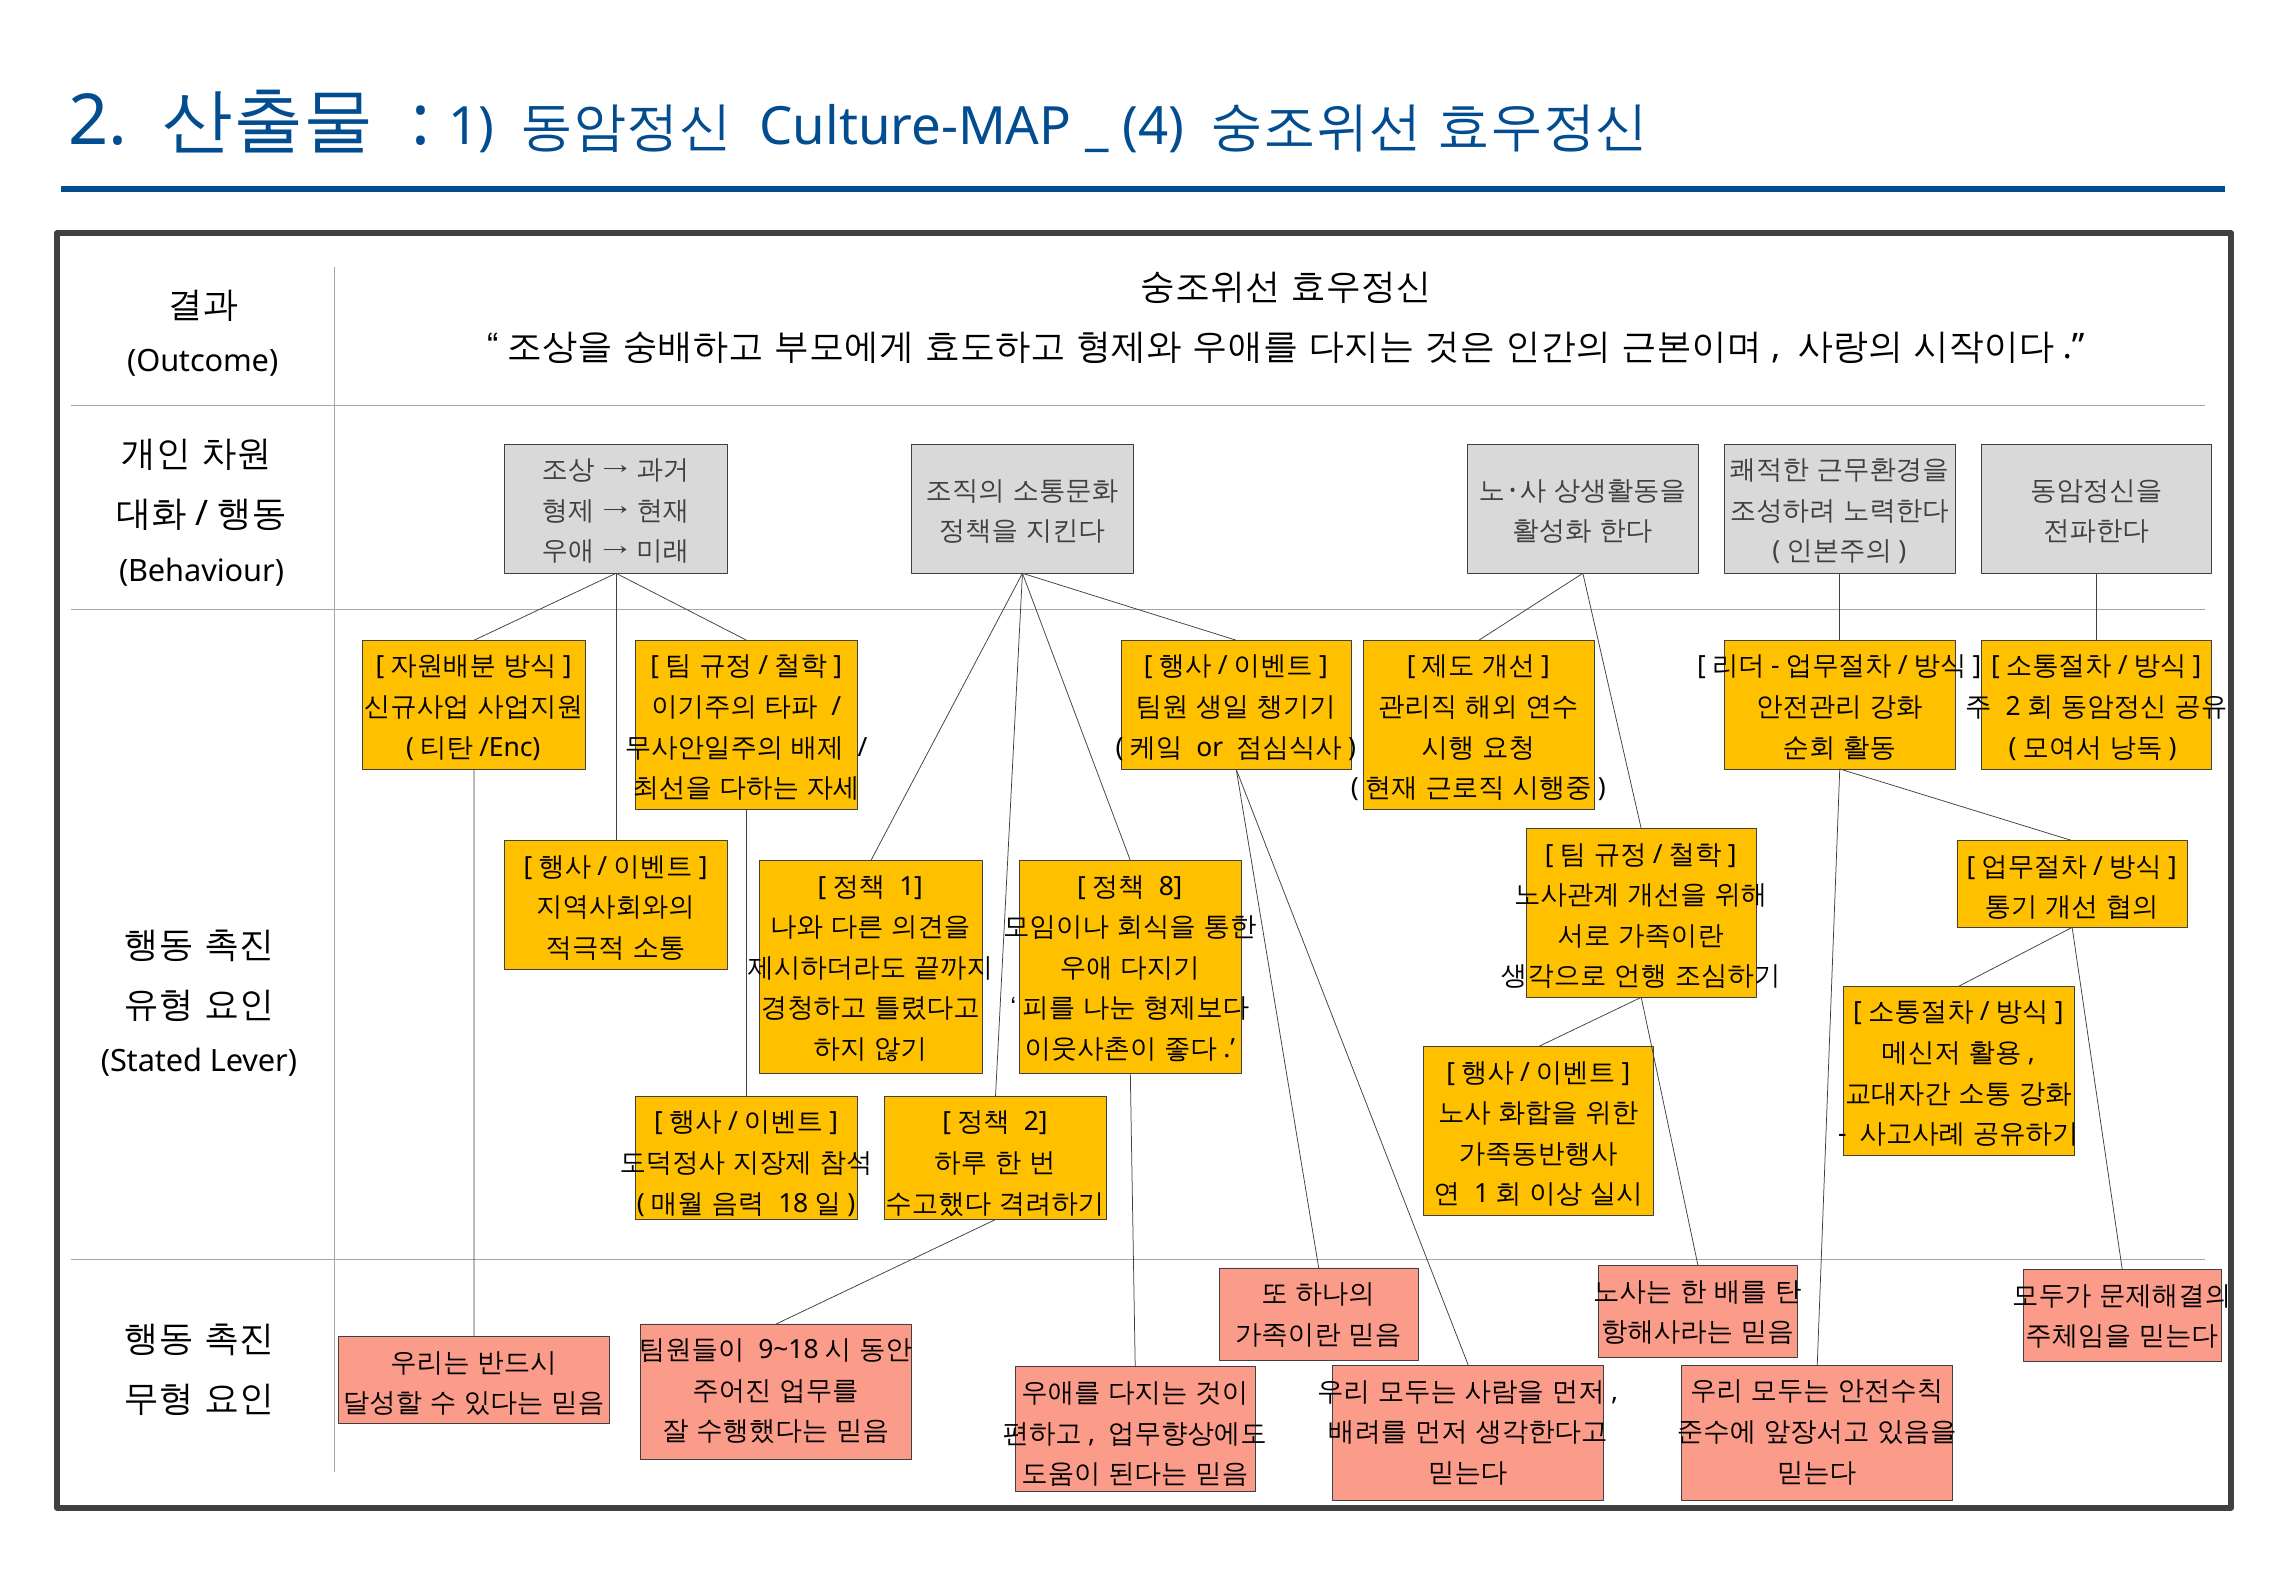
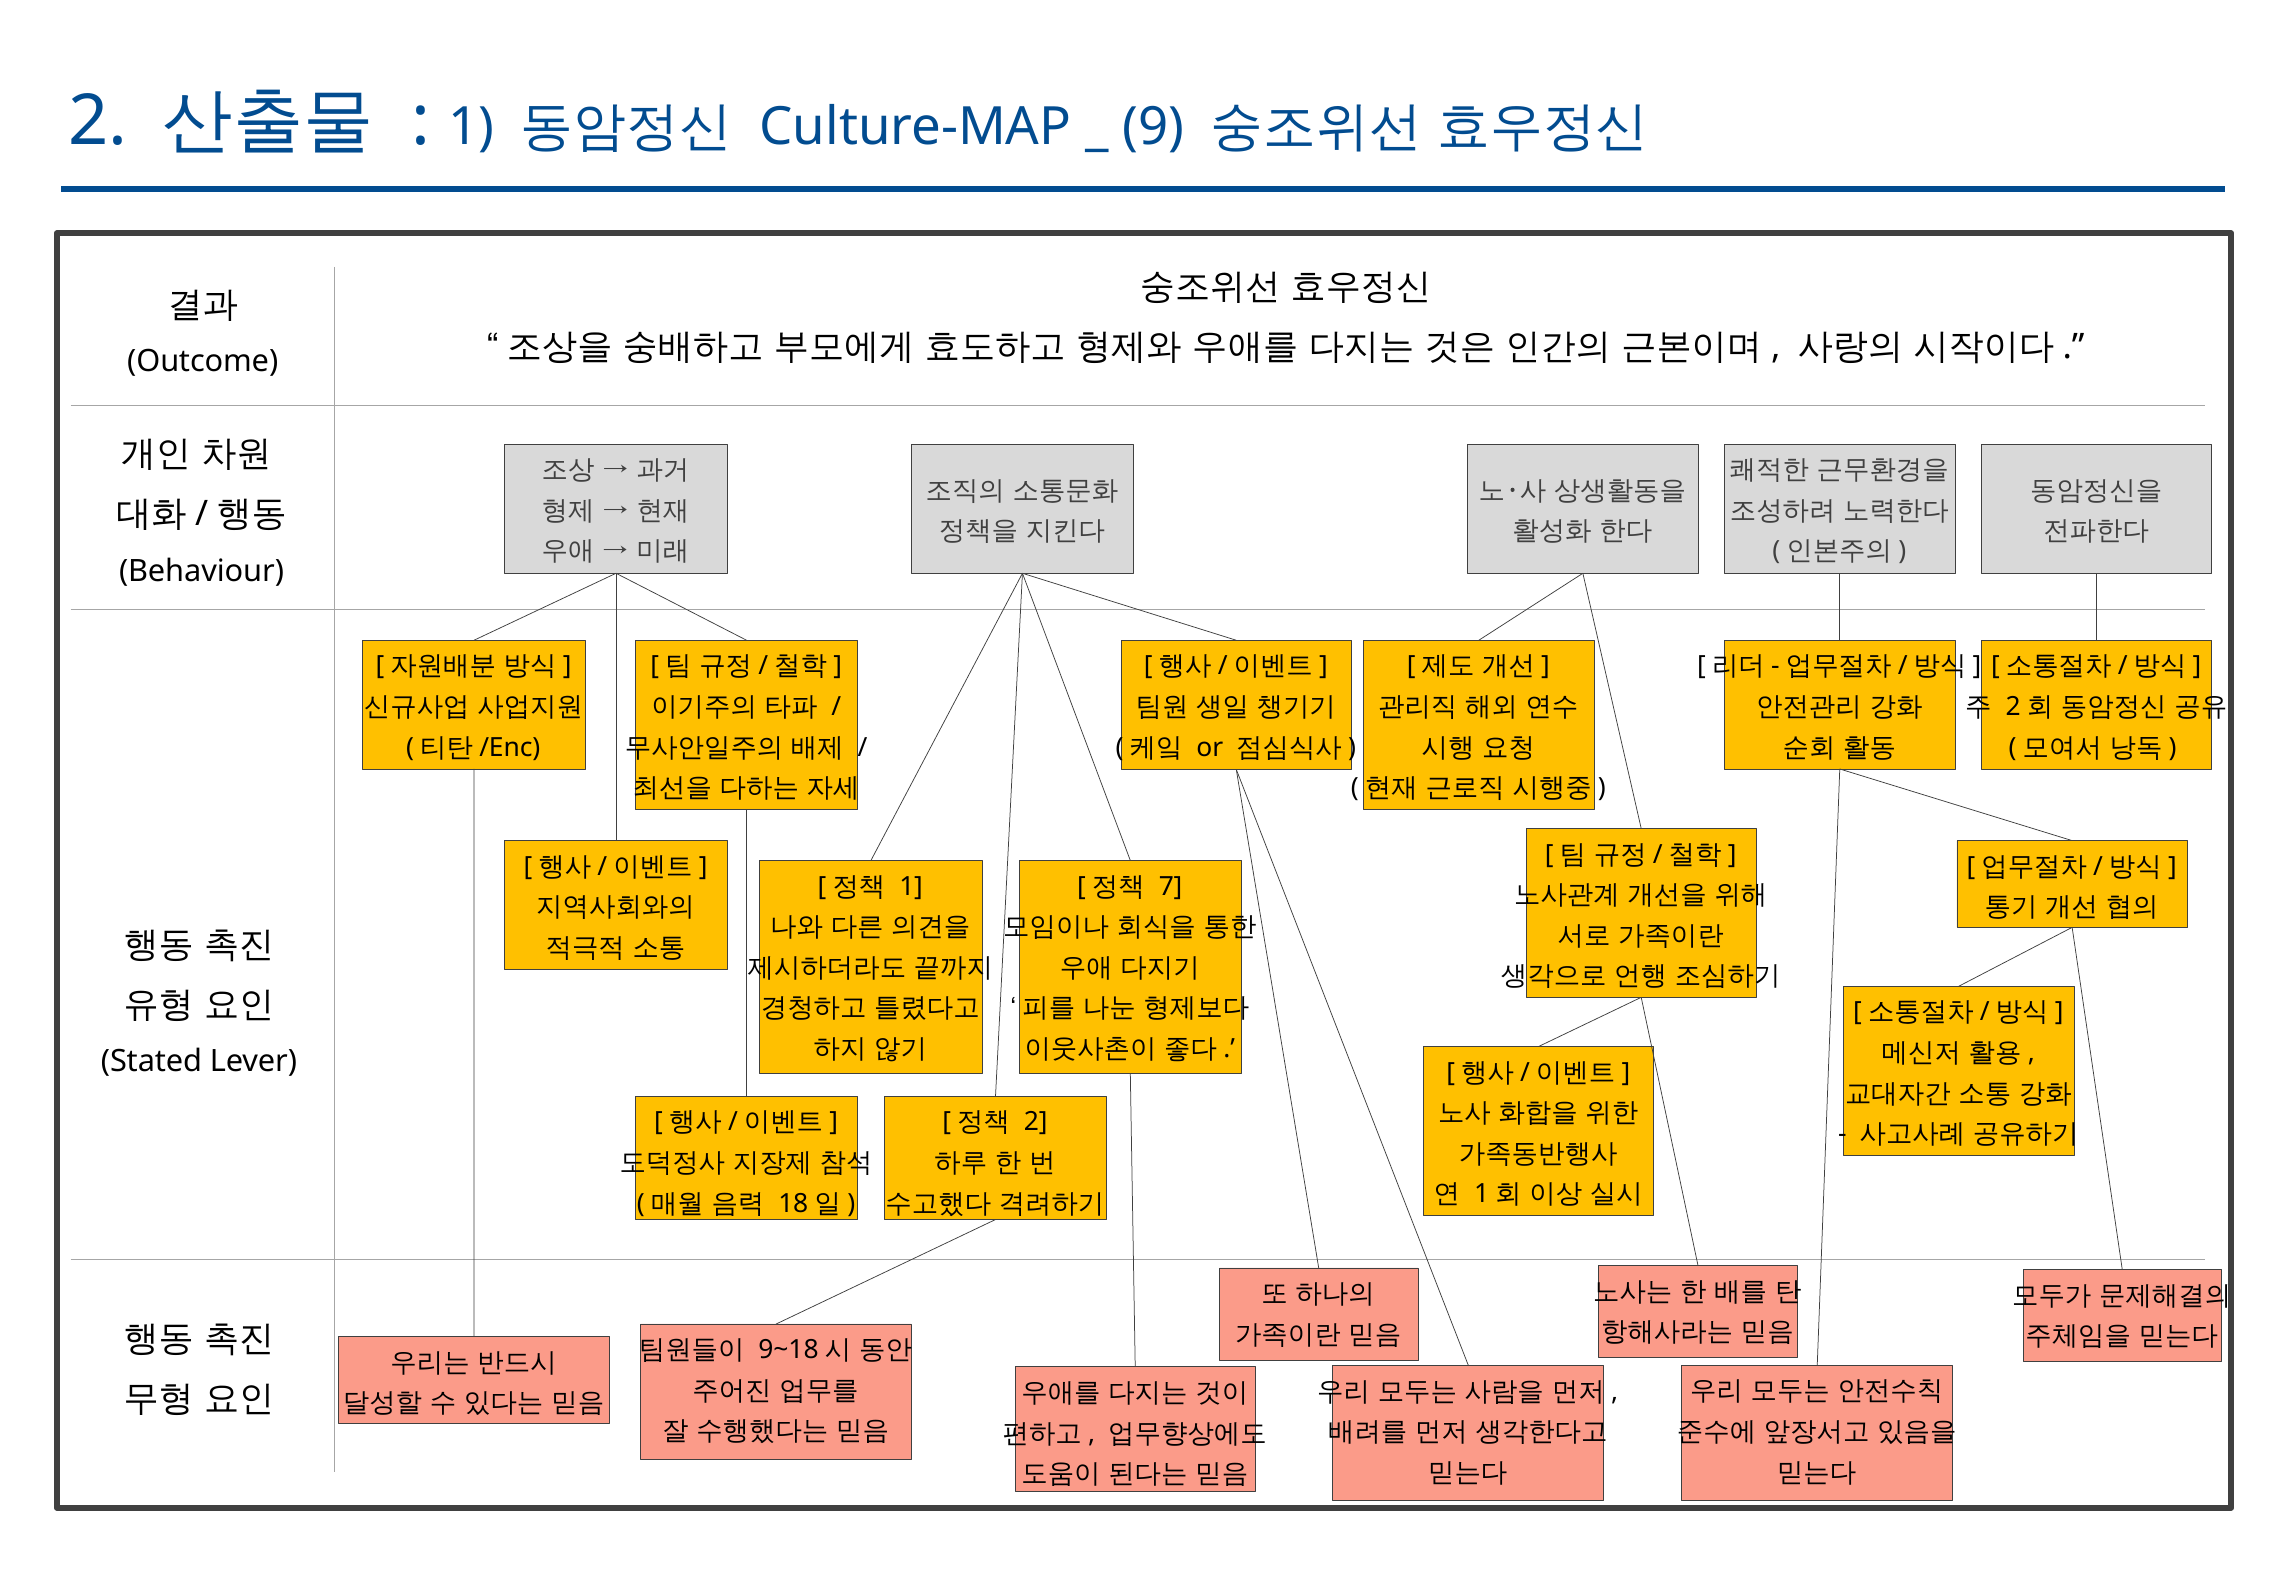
4: 4 -> 9
8: 8 -> 7
